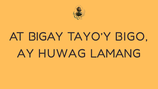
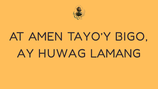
BIGAY: BIGAY -> AMEN
